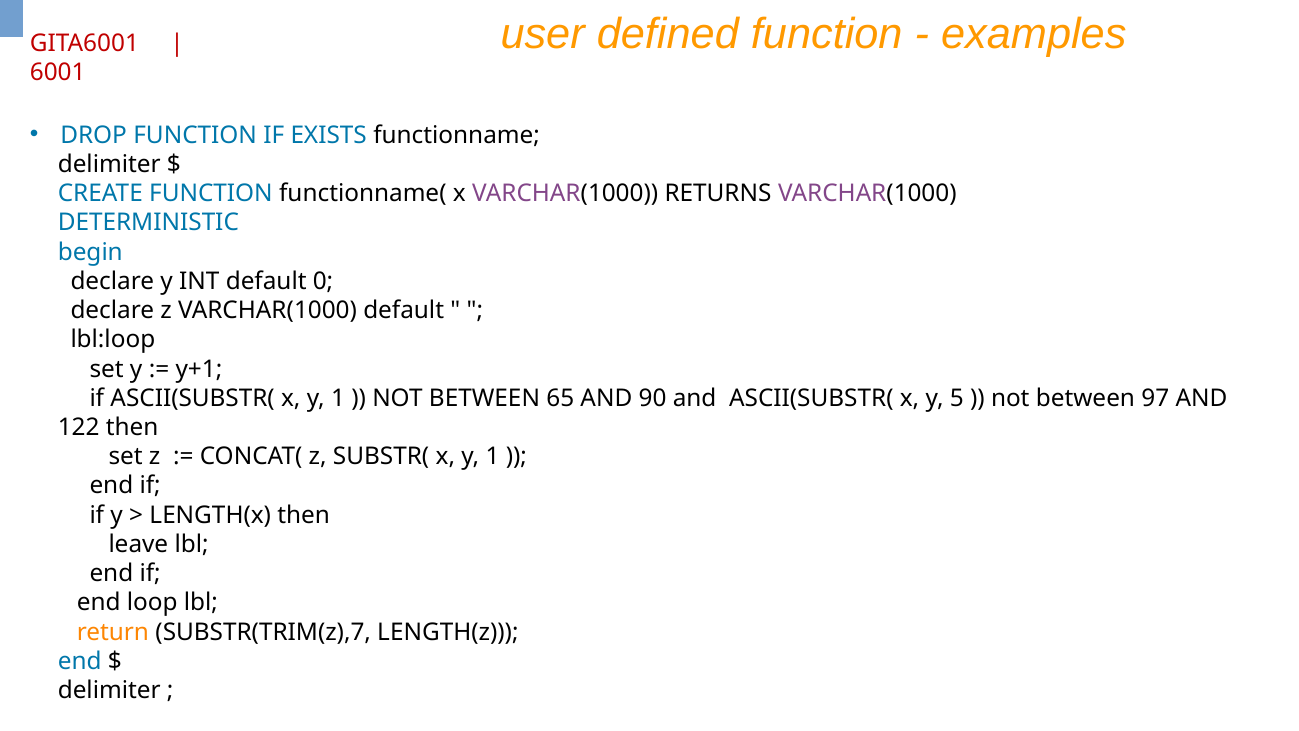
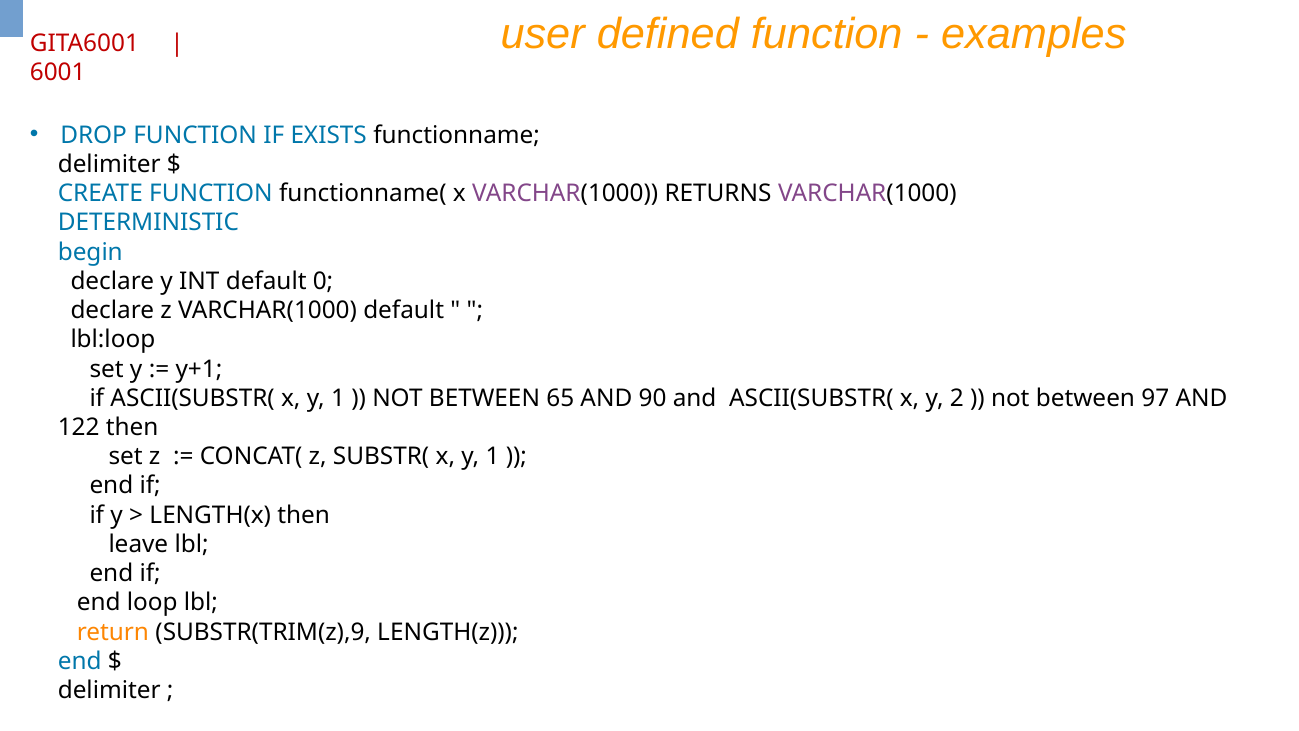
5: 5 -> 2
SUBSTR(TRIM(z),7: SUBSTR(TRIM(z),7 -> SUBSTR(TRIM(z),9
